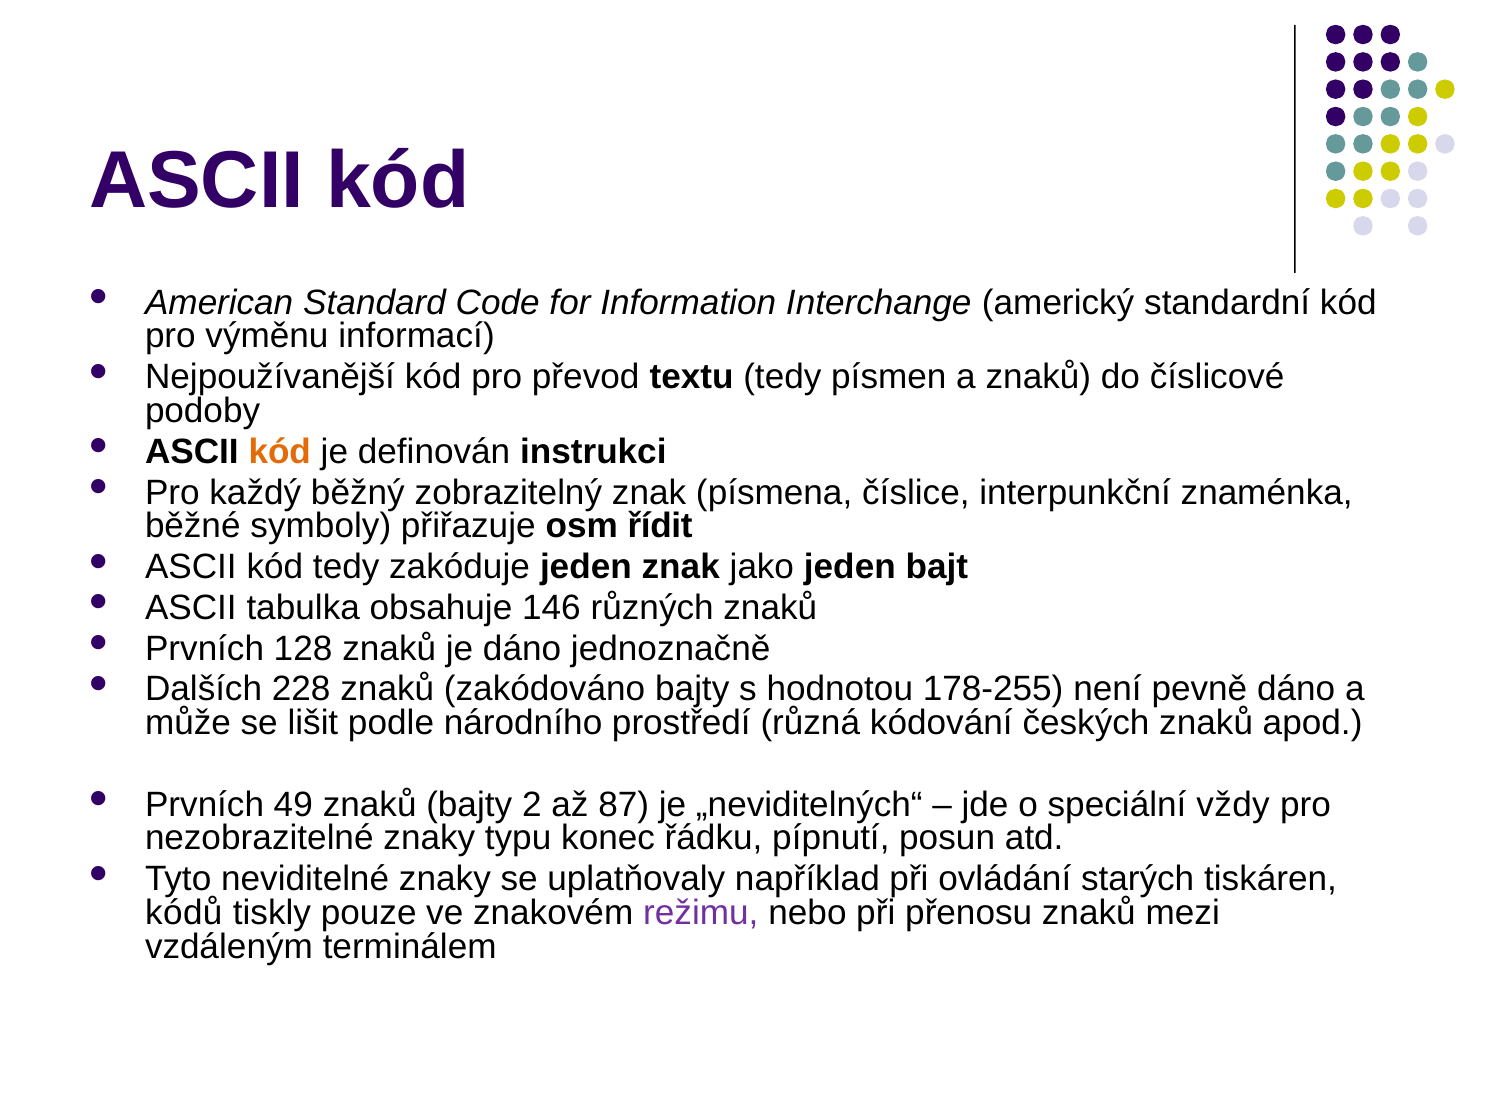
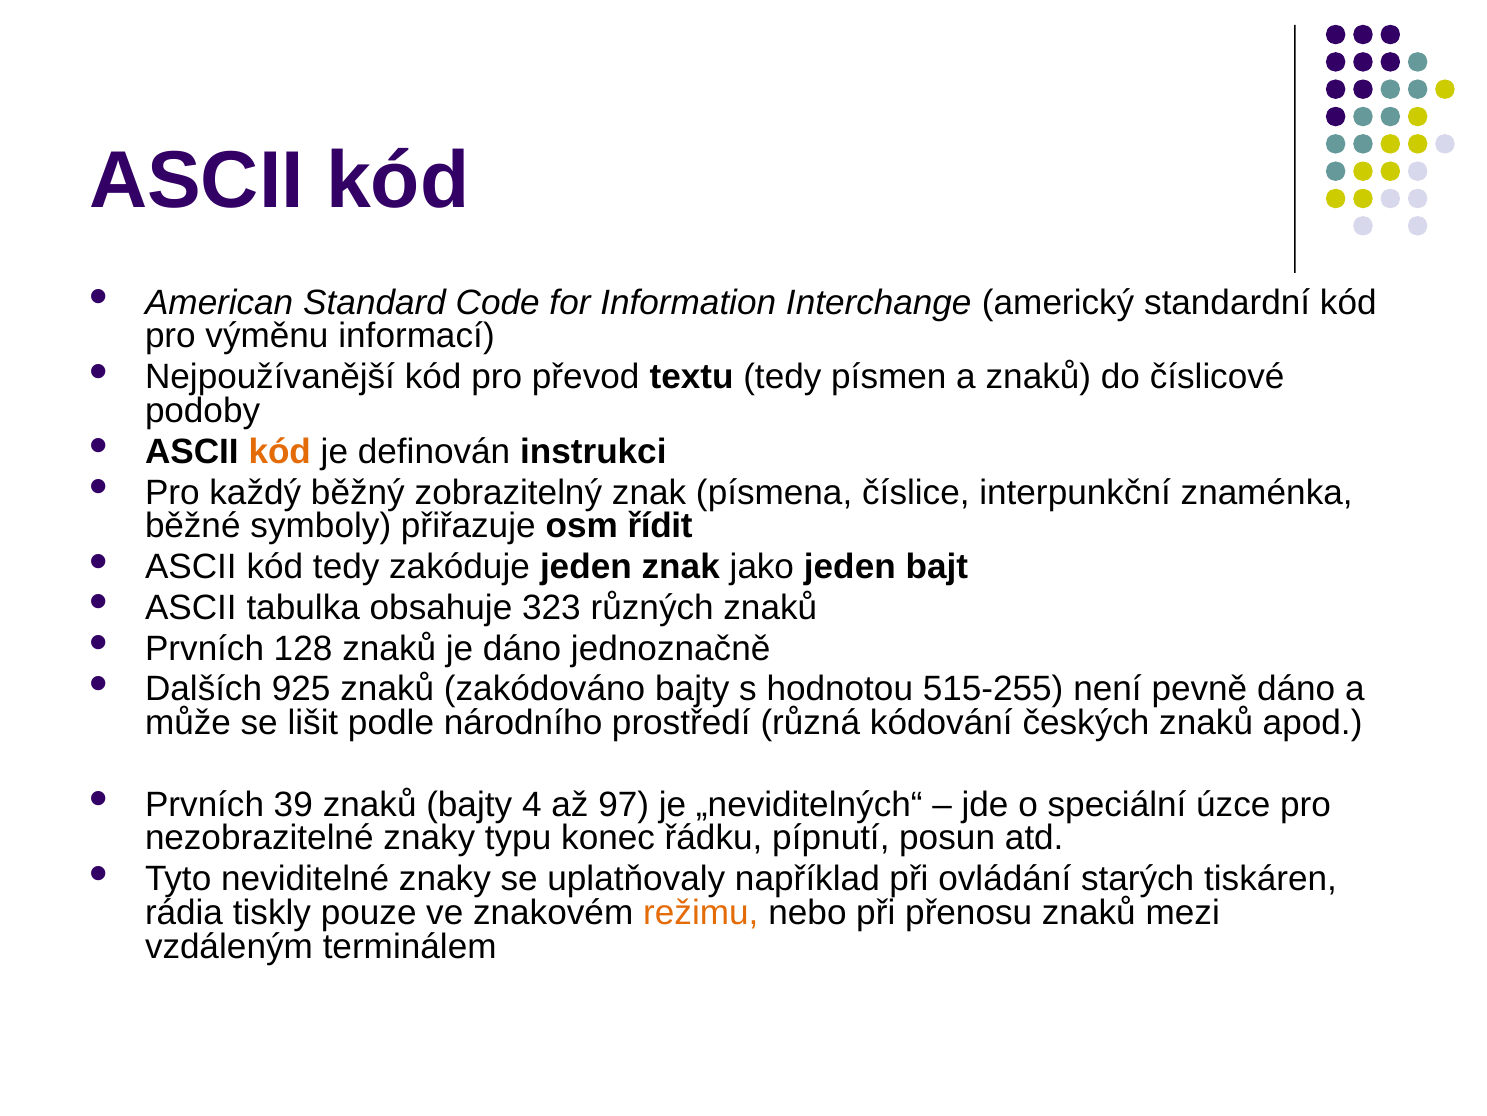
146: 146 -> 323
228: 228 -> 925
178-255: 178-255 -> 515-255
49: 49 -> 39
2: 2 -> 4
87: 87 -> 97
vždy: vždy -> úzce
kódů: kódů -> rádia
režimu colour: purple -> orange
